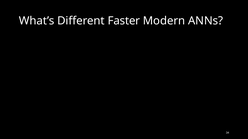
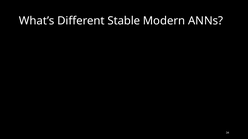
Faster: Faster -> Stable
